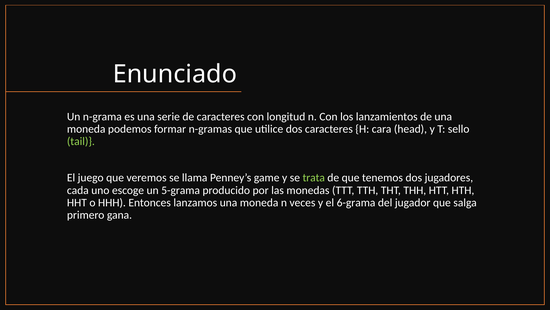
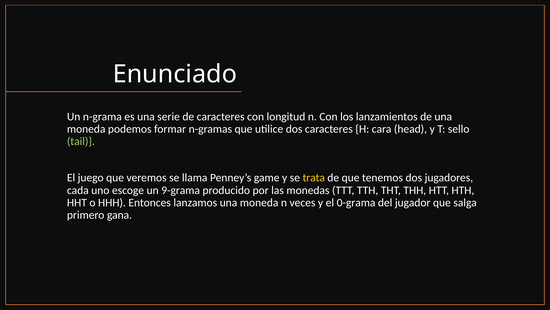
trata colour: light green -> yellow
5-grama: 5-grama -> 9-grama
6-grama: 6-grama -> 0-grama
